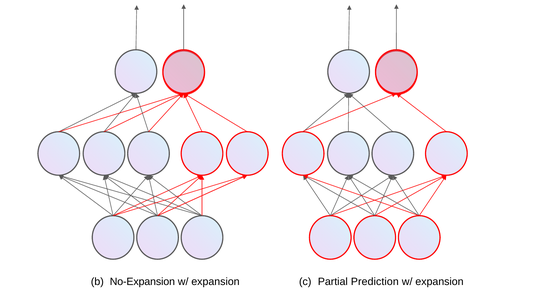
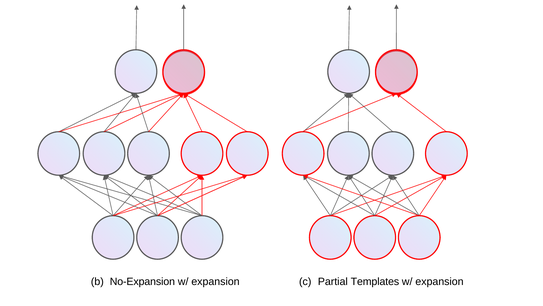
Prediction: Prediction -> Templates
